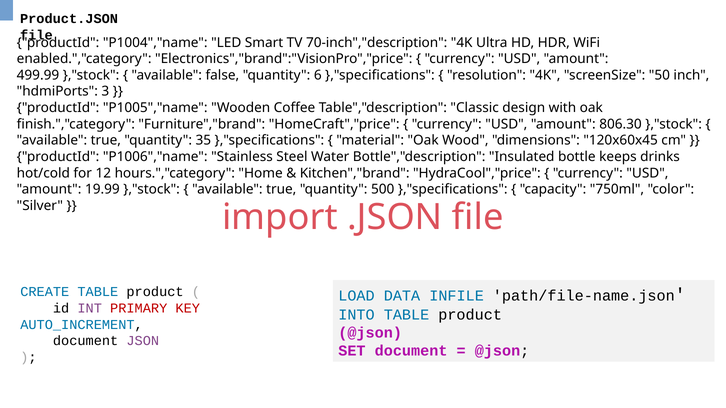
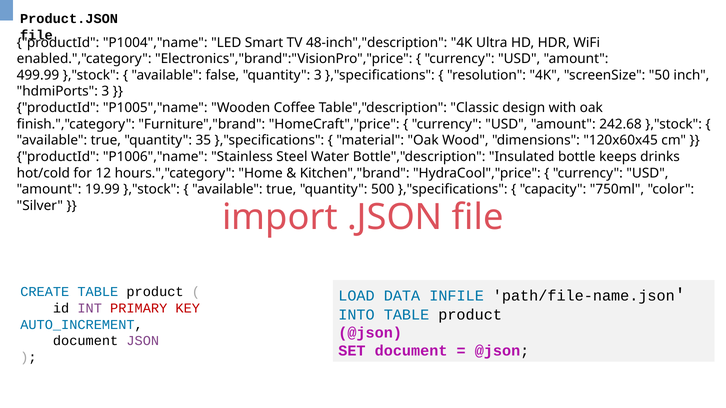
70-inch","description: 70-inch","description -> 48-inch","description
quantity 6: 6 -> 3
806.30: 806.30 -> 242.68
